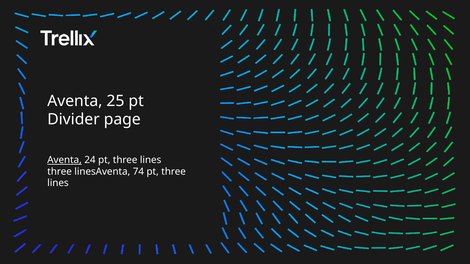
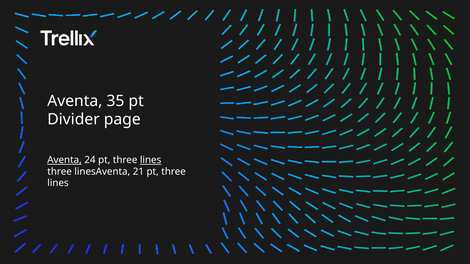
25: 25 -> 35
lines at (151, 160) underline: none -> present
74: 74 -> 21
